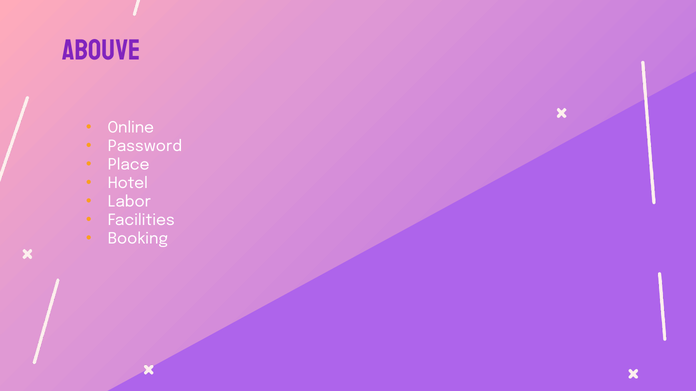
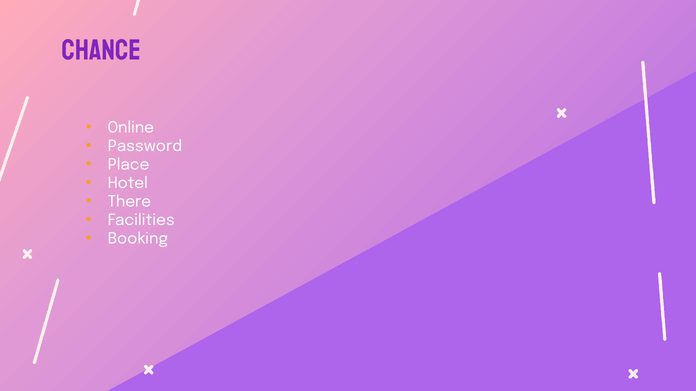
Abouve: Abouve -> Chance
Labor: Labor -> There
